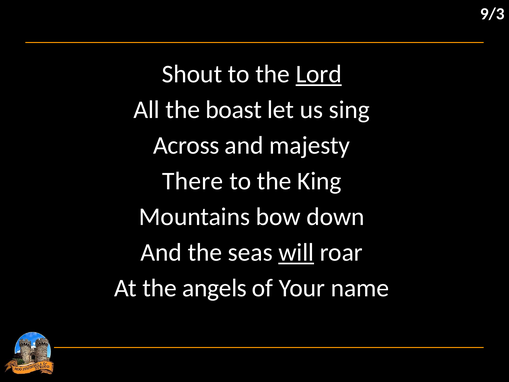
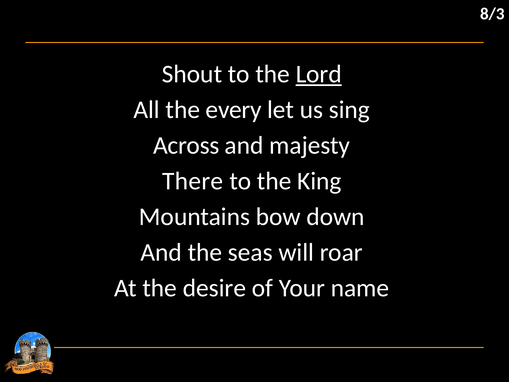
9/3: 9/3 -> 8/3
boast: boast -> every
will underline: present -> none
angels: angels -> desire
